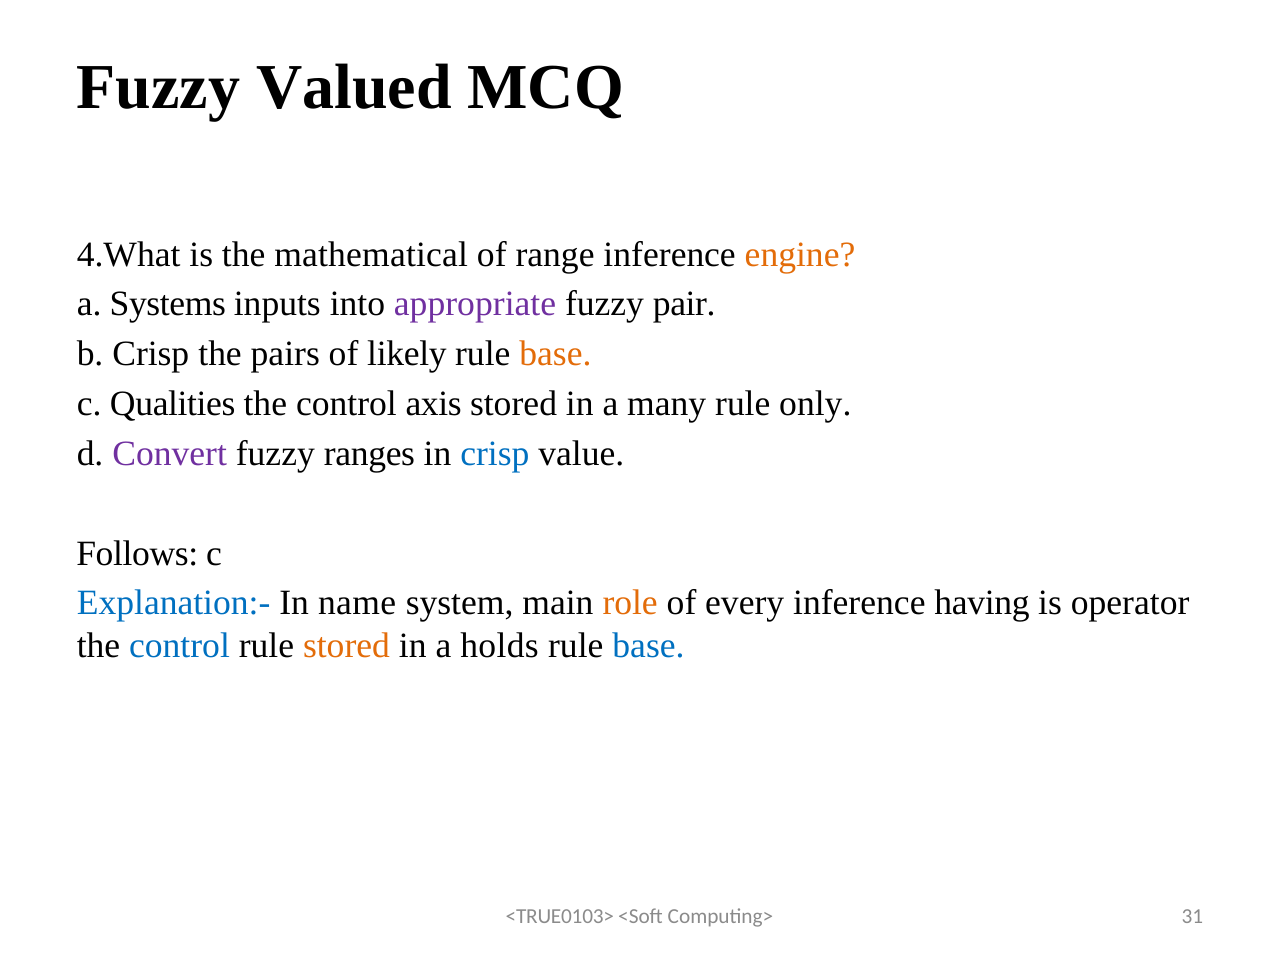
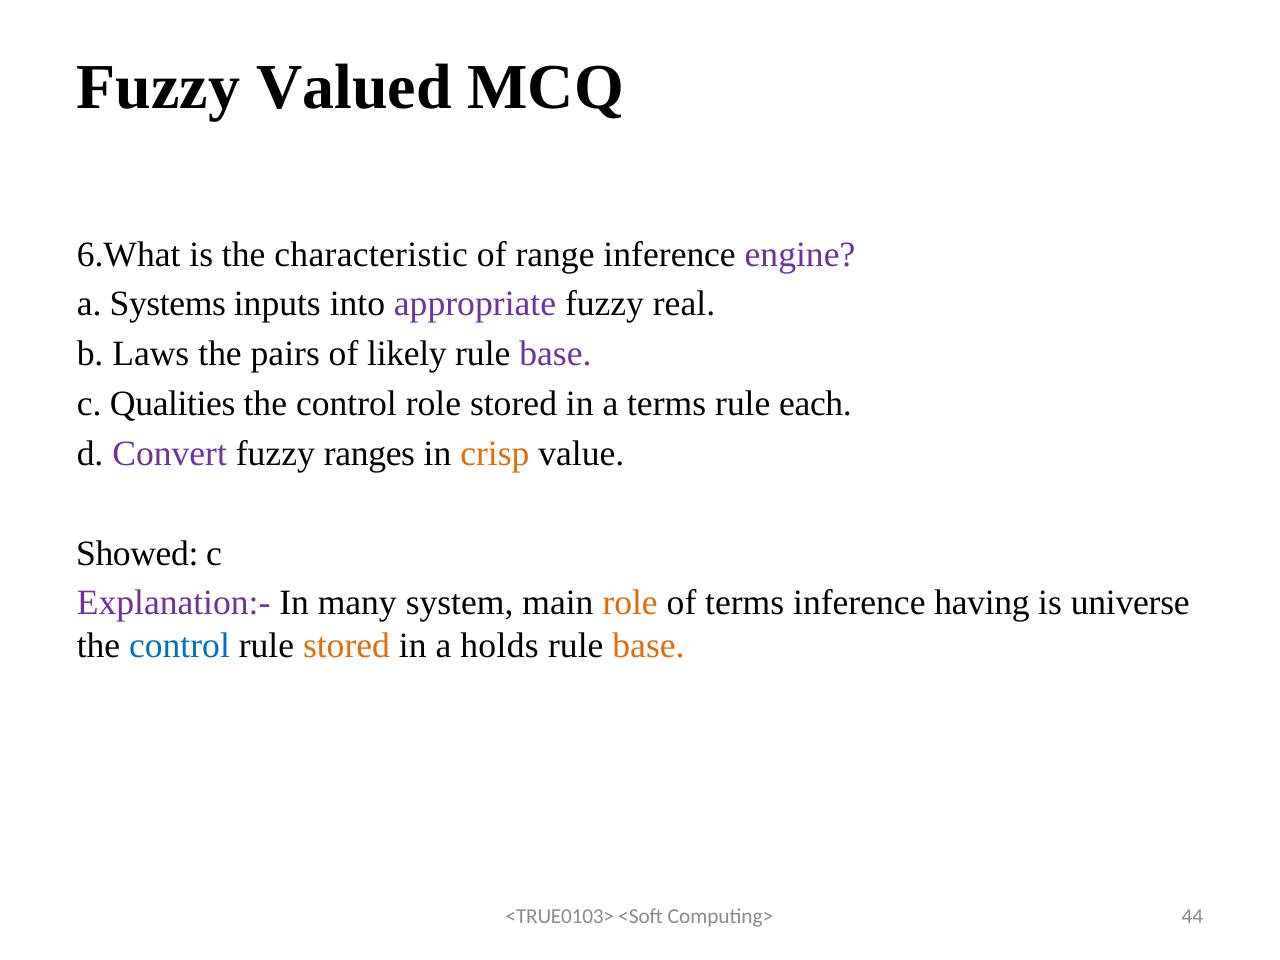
4.What: 4.What -> 6.What
mathematical: mathematical -> characteristic
engine colour: orange -> purple
pair: pair -> real
b Crisp: Crisp -> Laws
base at (555, 354) colour: orange -> purple
control axis: axis -> role
a many: many -> terms
only: only -> each
crisp at (495, 454) colour: blue -> orange
Follows: Follows -> Showed
Explanation:- colour: blue -> purple
name: name -> many
of every: every -> terms
operator: operator -> universe
base at (648, 646) colour: blue -> orange
31: 31 -> 44
